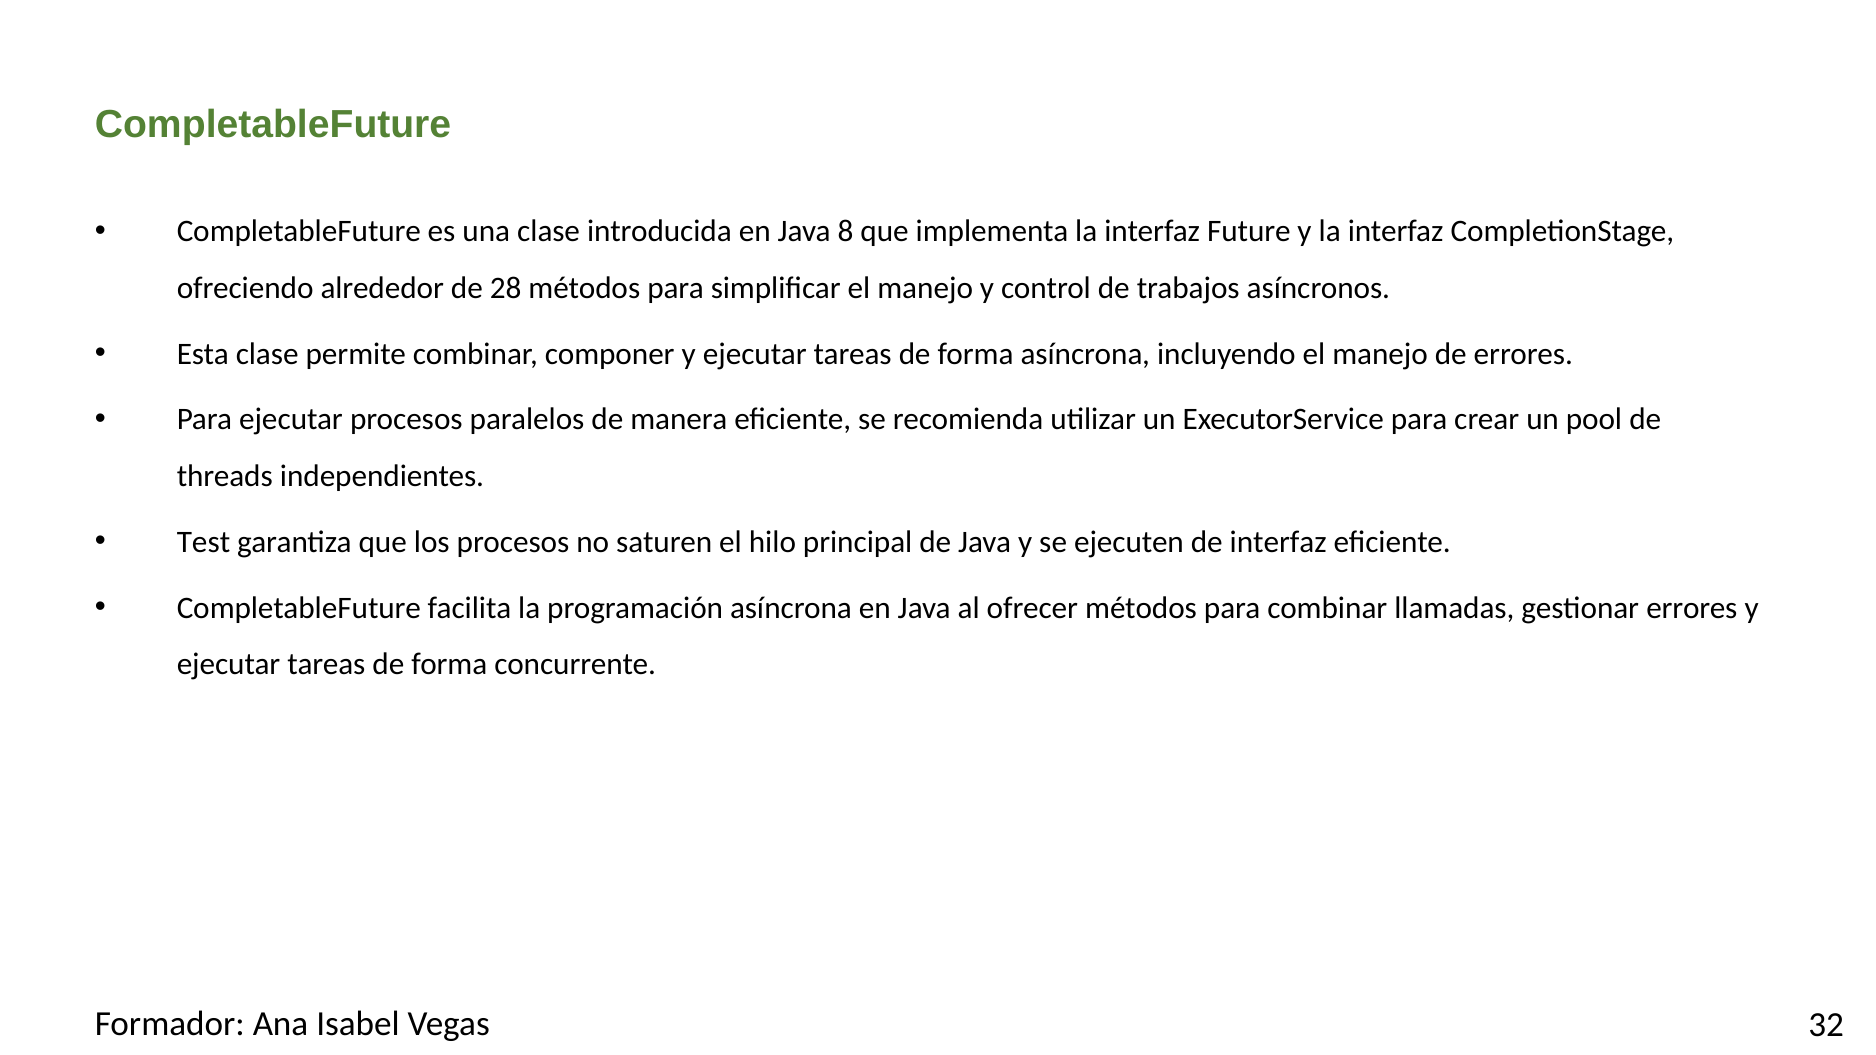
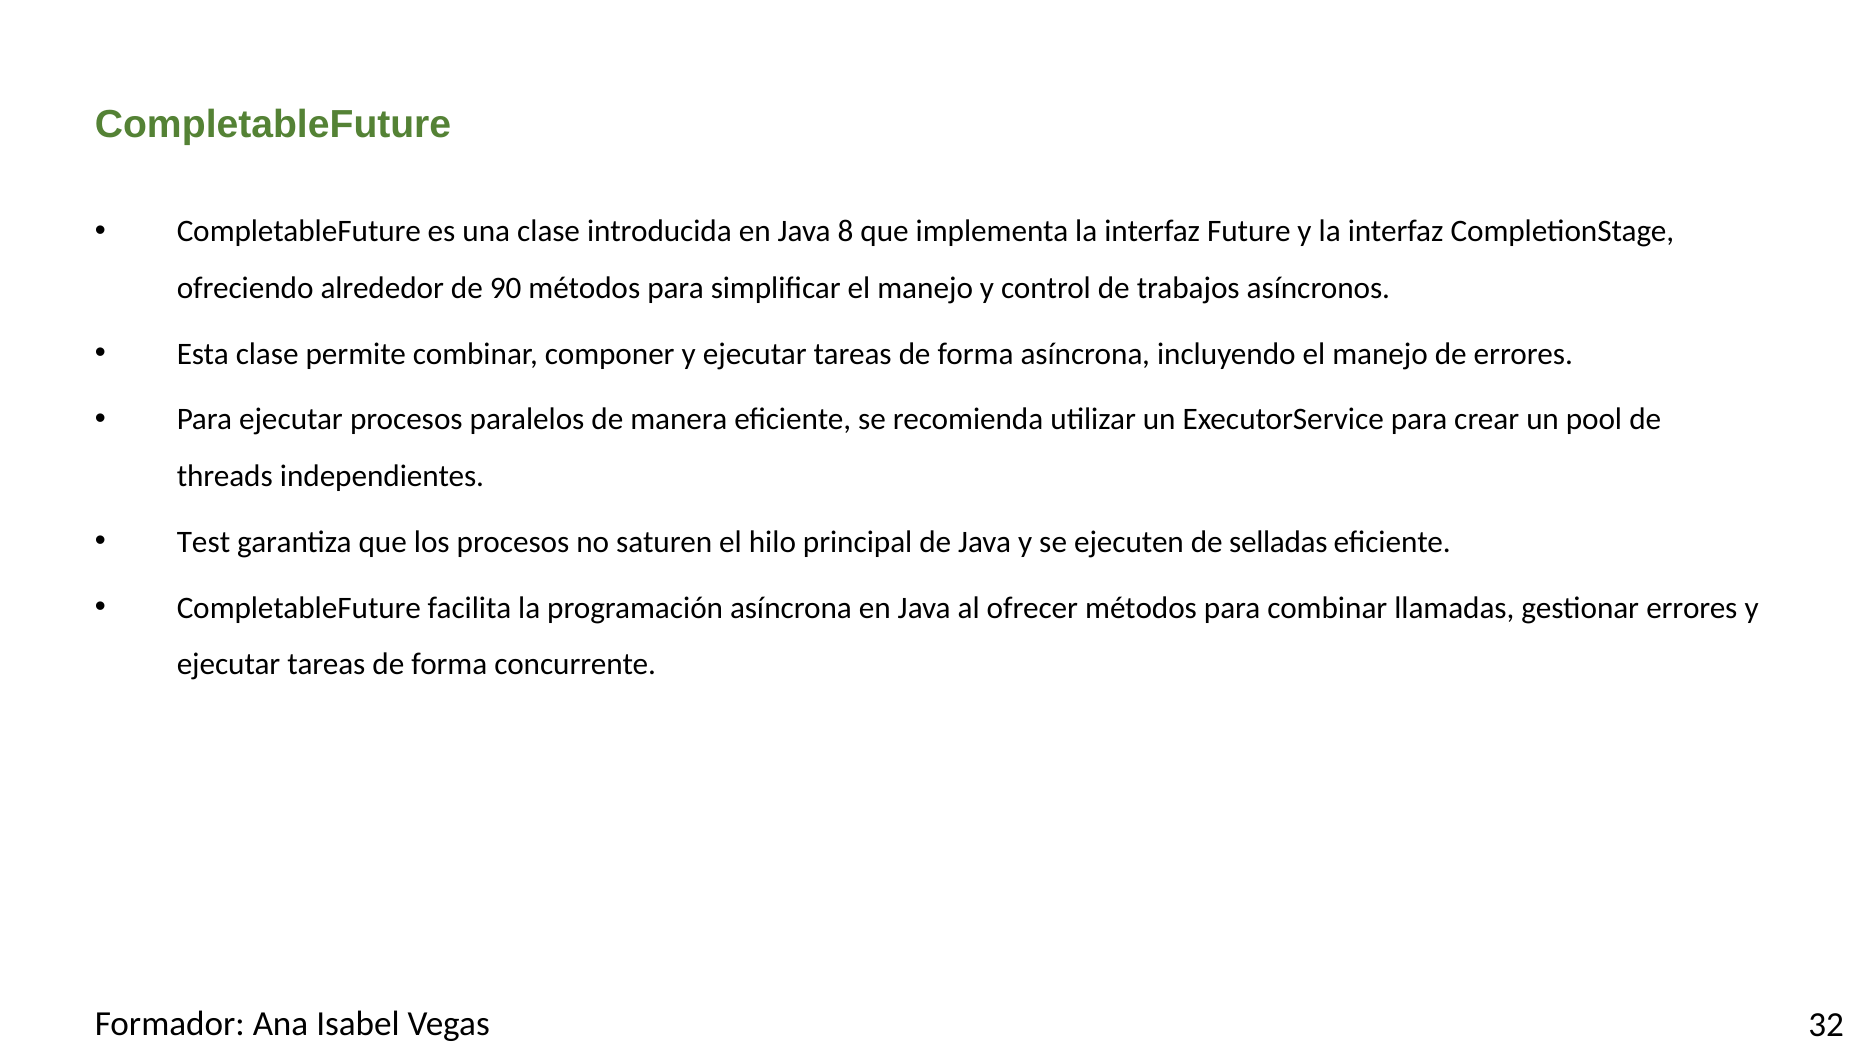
28: 28 -> 90
de interfaz: interfaz -> selladas
